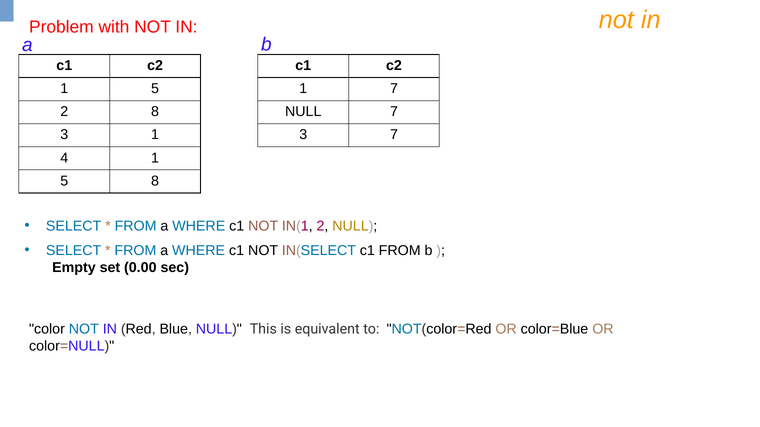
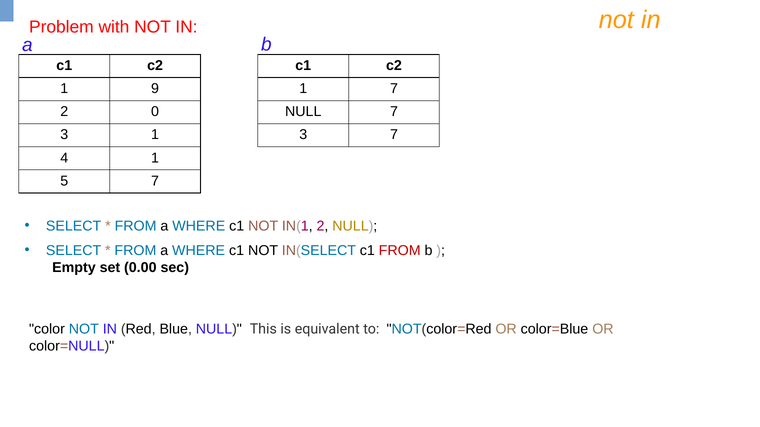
5 at (155, 89): 5 -> 9
2 8: 8 -> 0
5 8: 8 -> 7
FROM at (400, 251) colour: black -> red
